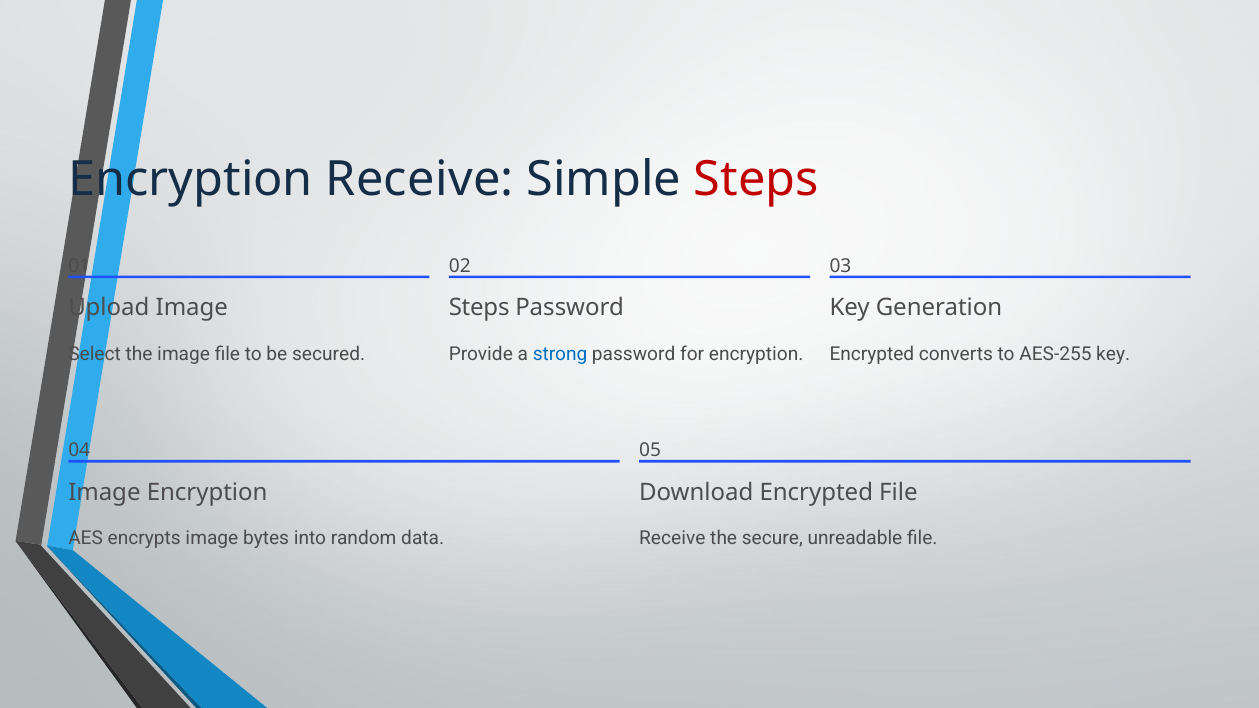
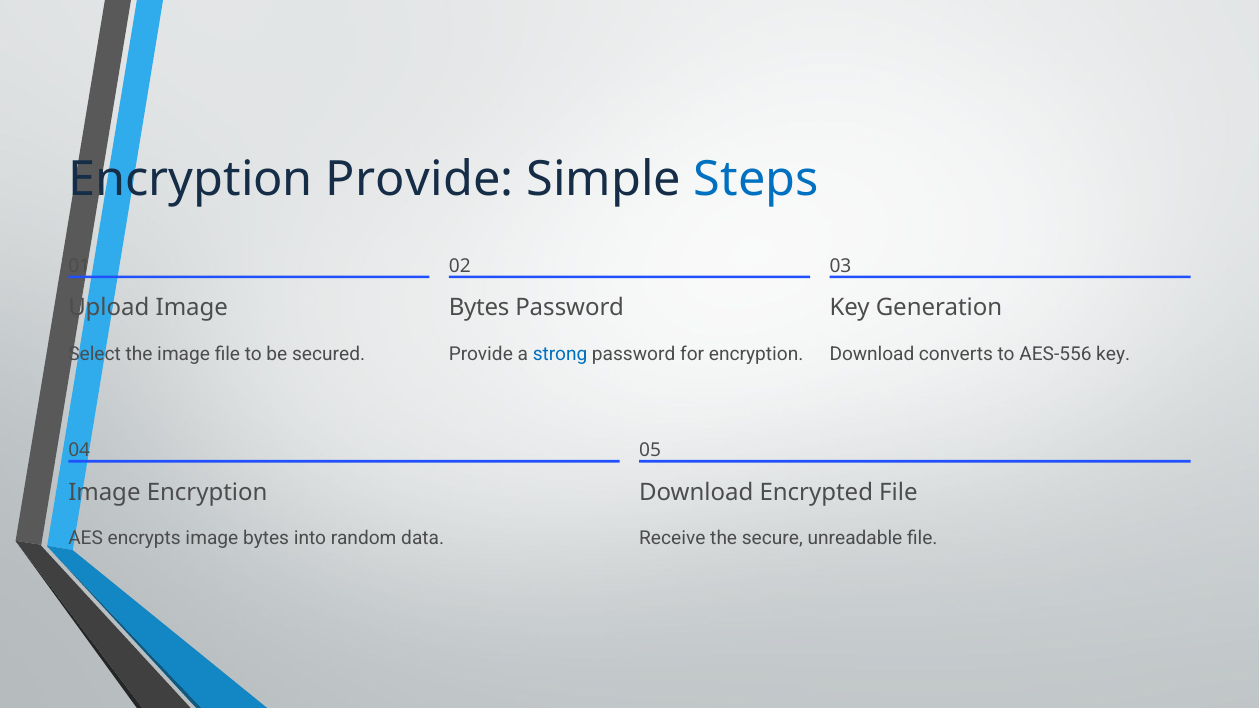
Encryption Receive: Receive -> Provide
Steps at (756, 180) colour: red -> blue
Steps at (479, 308): Steps -> Bytes
Encrypted at (872, 354): Encrypted -> Download
AES-255: AES-255 -> AES-556
